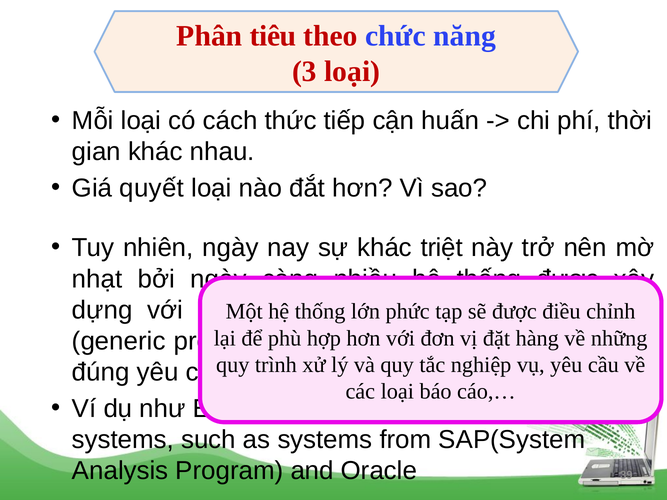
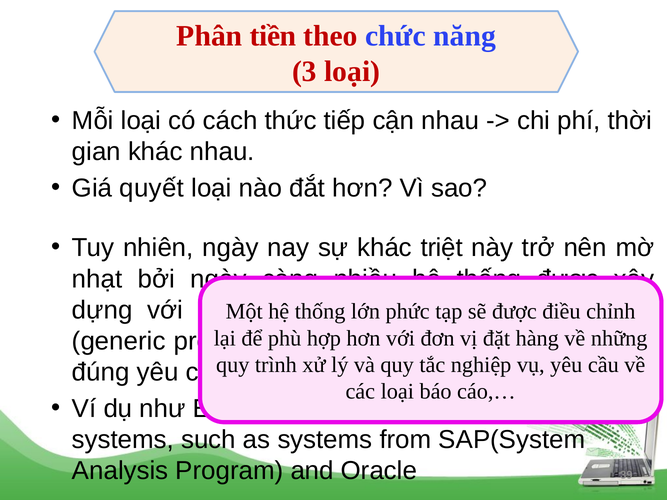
tiêu: tiêu -> tiền
cận huấn: huấn -> nhau
